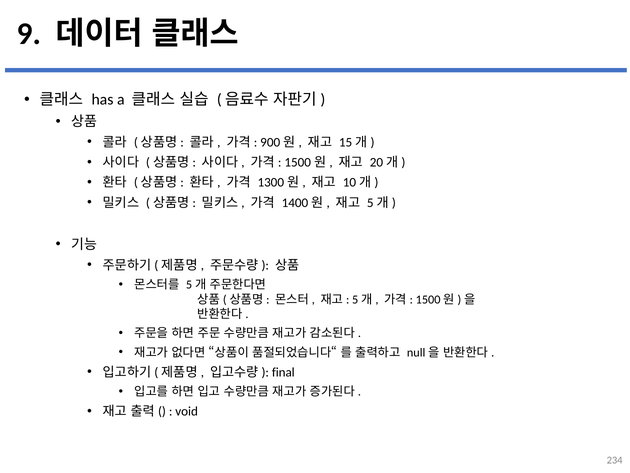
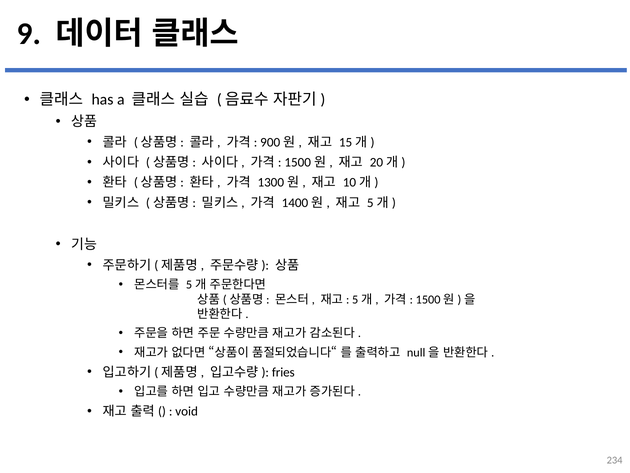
final: final -> fries
